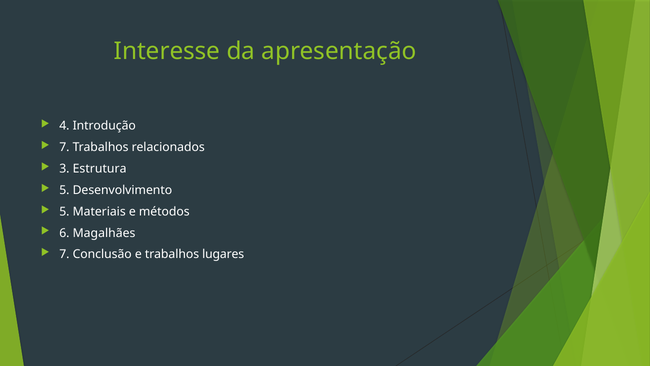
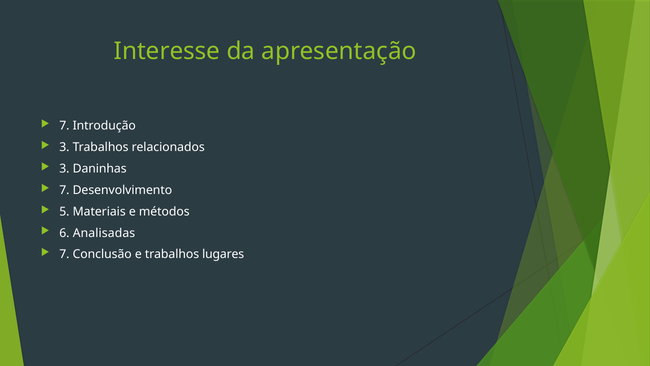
4 at (64, 126): 4 -> 7
7 at (64, 147): 7 -> 3
Estrutura: Estrutura -> Daninhas
5 at (64, 190): 5 -> 7
Magalhães: Magalhães -> Analisadas
